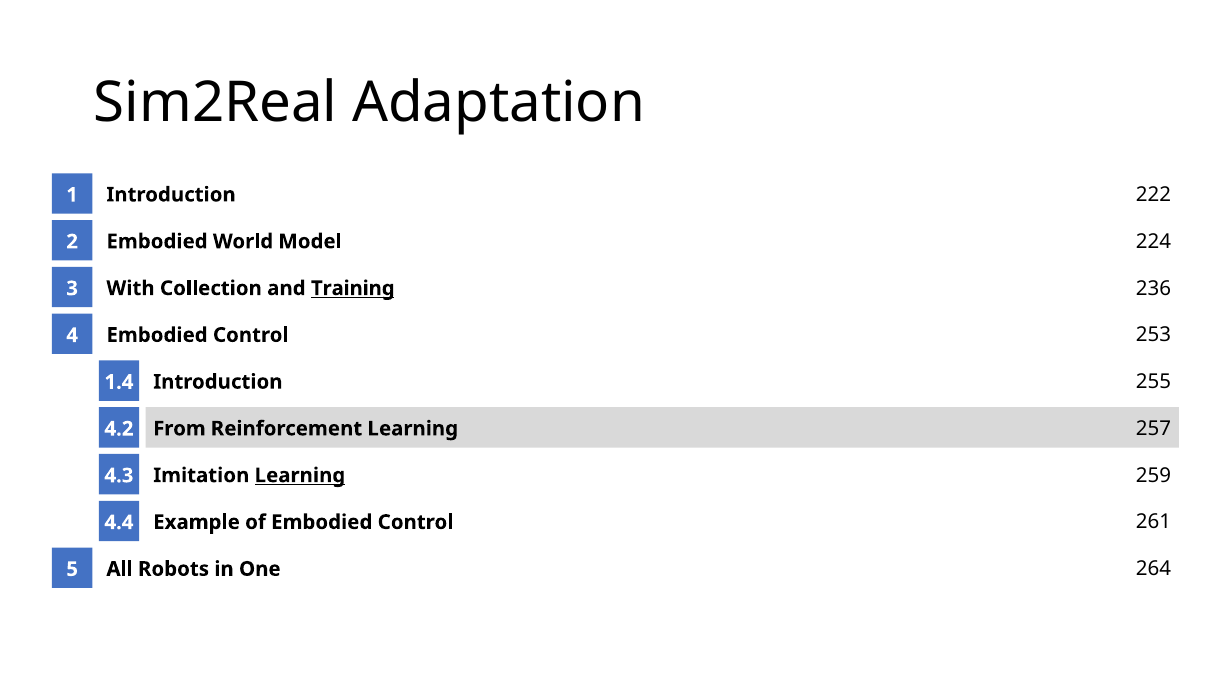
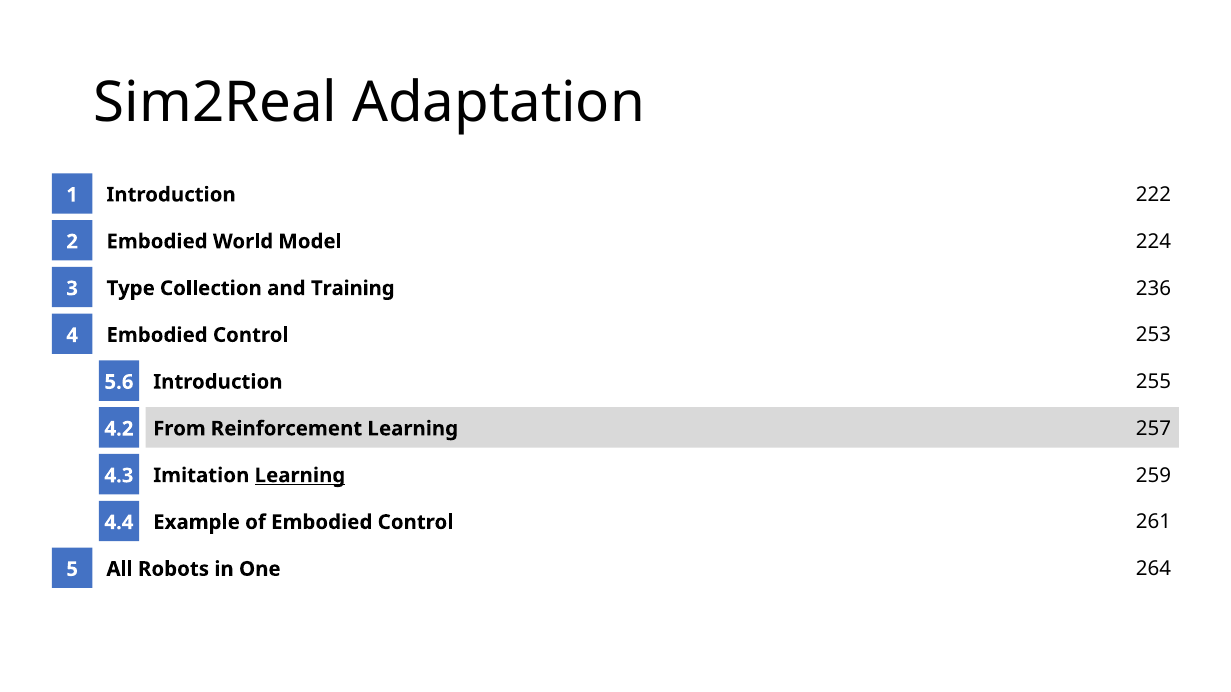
With: With -> Type
Training underline: present -> none
1.4: 1.4 -> 5.6
